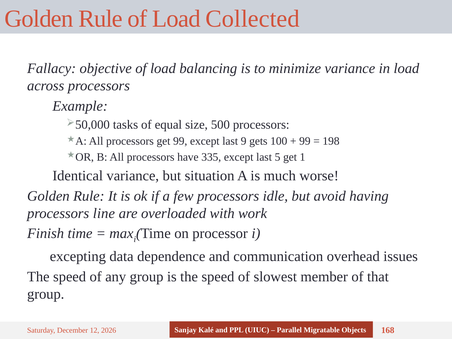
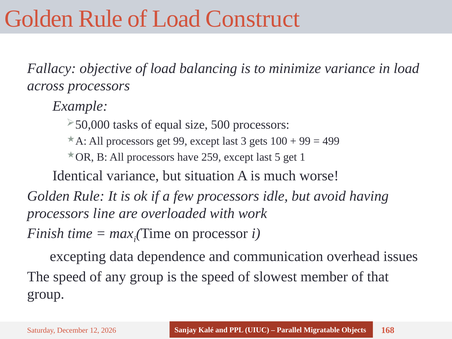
Collected: Collected -> Construct
9: 9 -> 3
198: 198 -> 499
335: 335 -> 259
